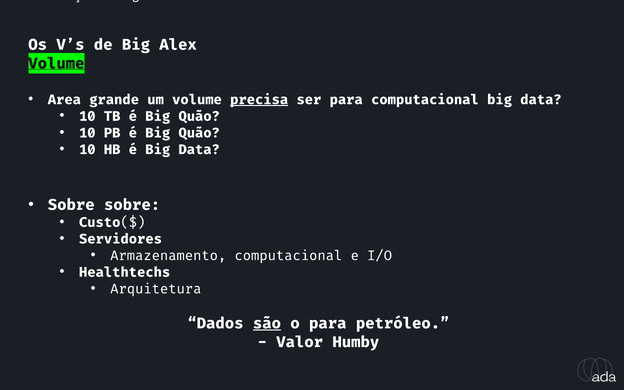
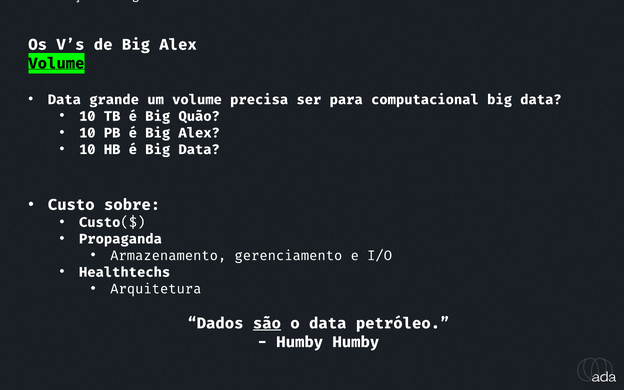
Area at (64, 100): Area -> Data
precisa underline: present -> none
PB é Big Quão: Quão -> Alex
Sobre at (71, 205): Sobre -> Custo
Servidores: Servidores -> Propaganda
Armazenamento computacional: computacional -> gerenciamento
o para: para -> data
Valor at (300, 342): Valor -> Humby
